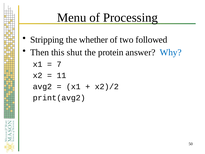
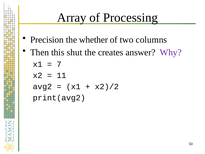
Menu: Menu -> Array
Stripping: Stripping -> Precision
followed: followed -> columns
protein: protein -> creates
Why colour: blue -> purple
